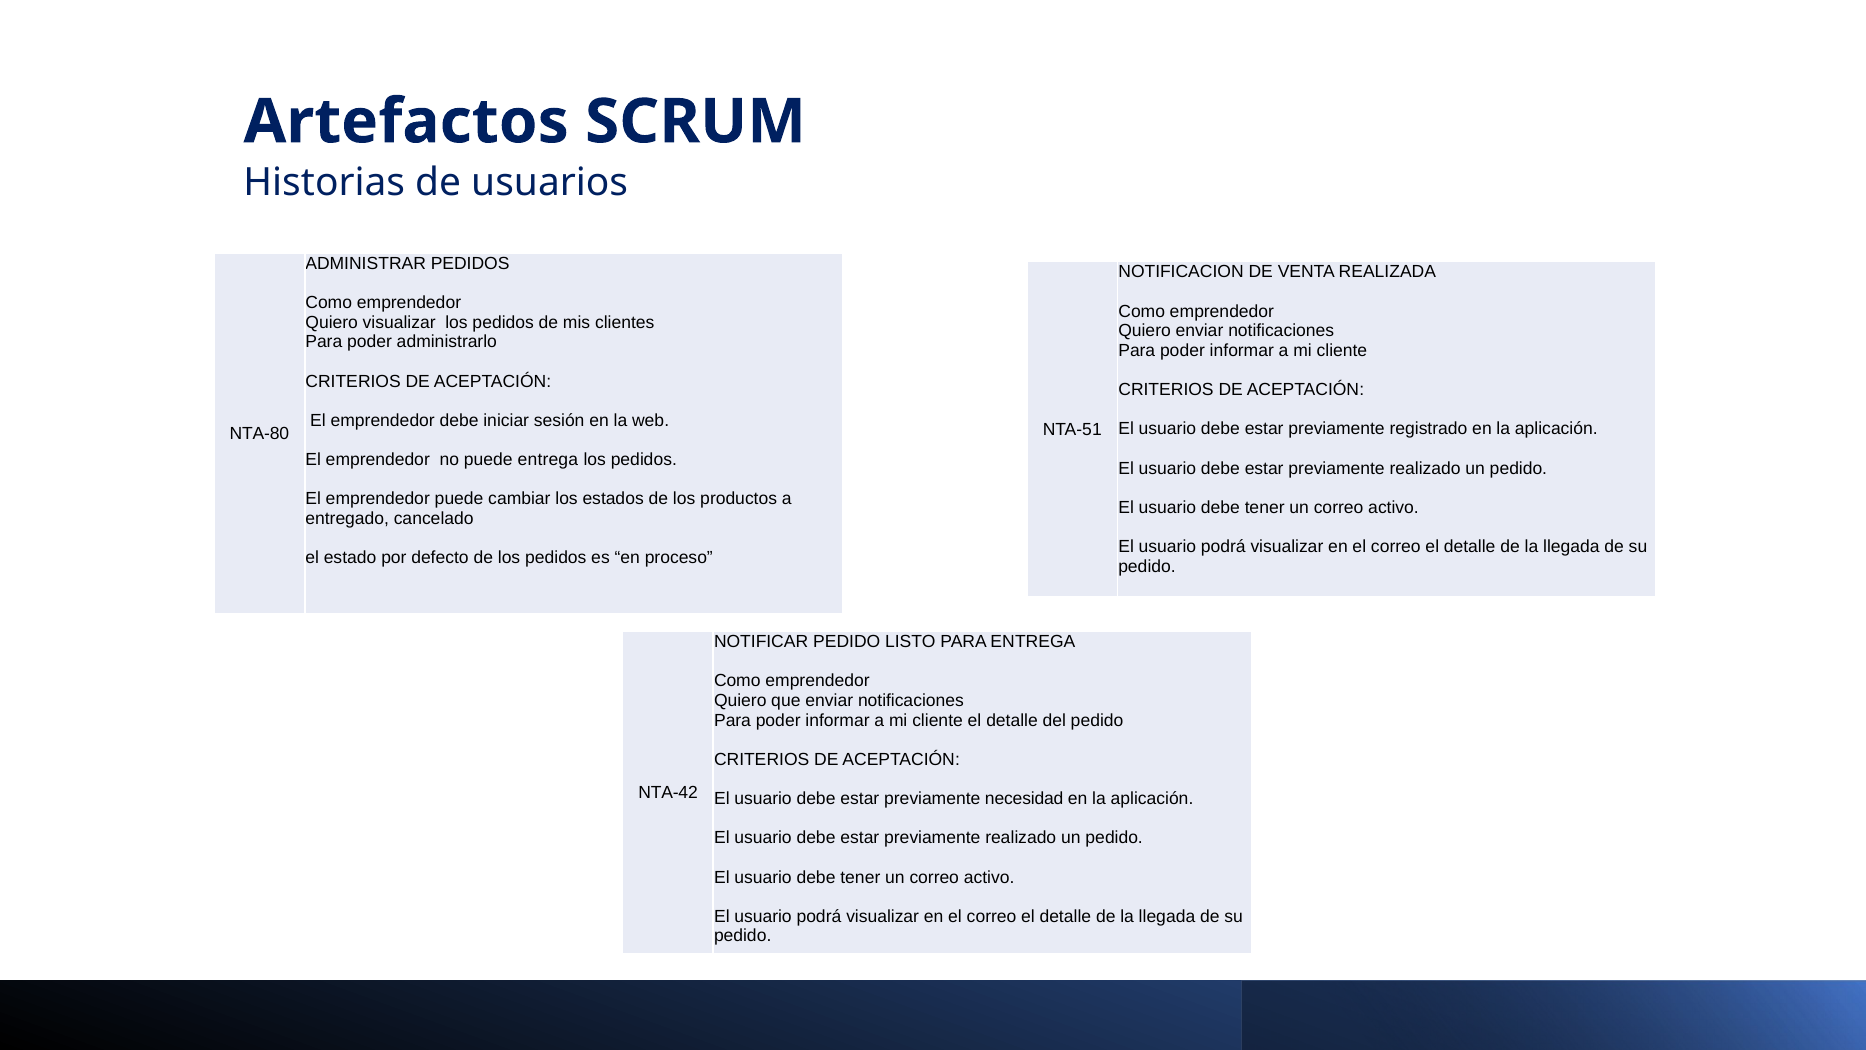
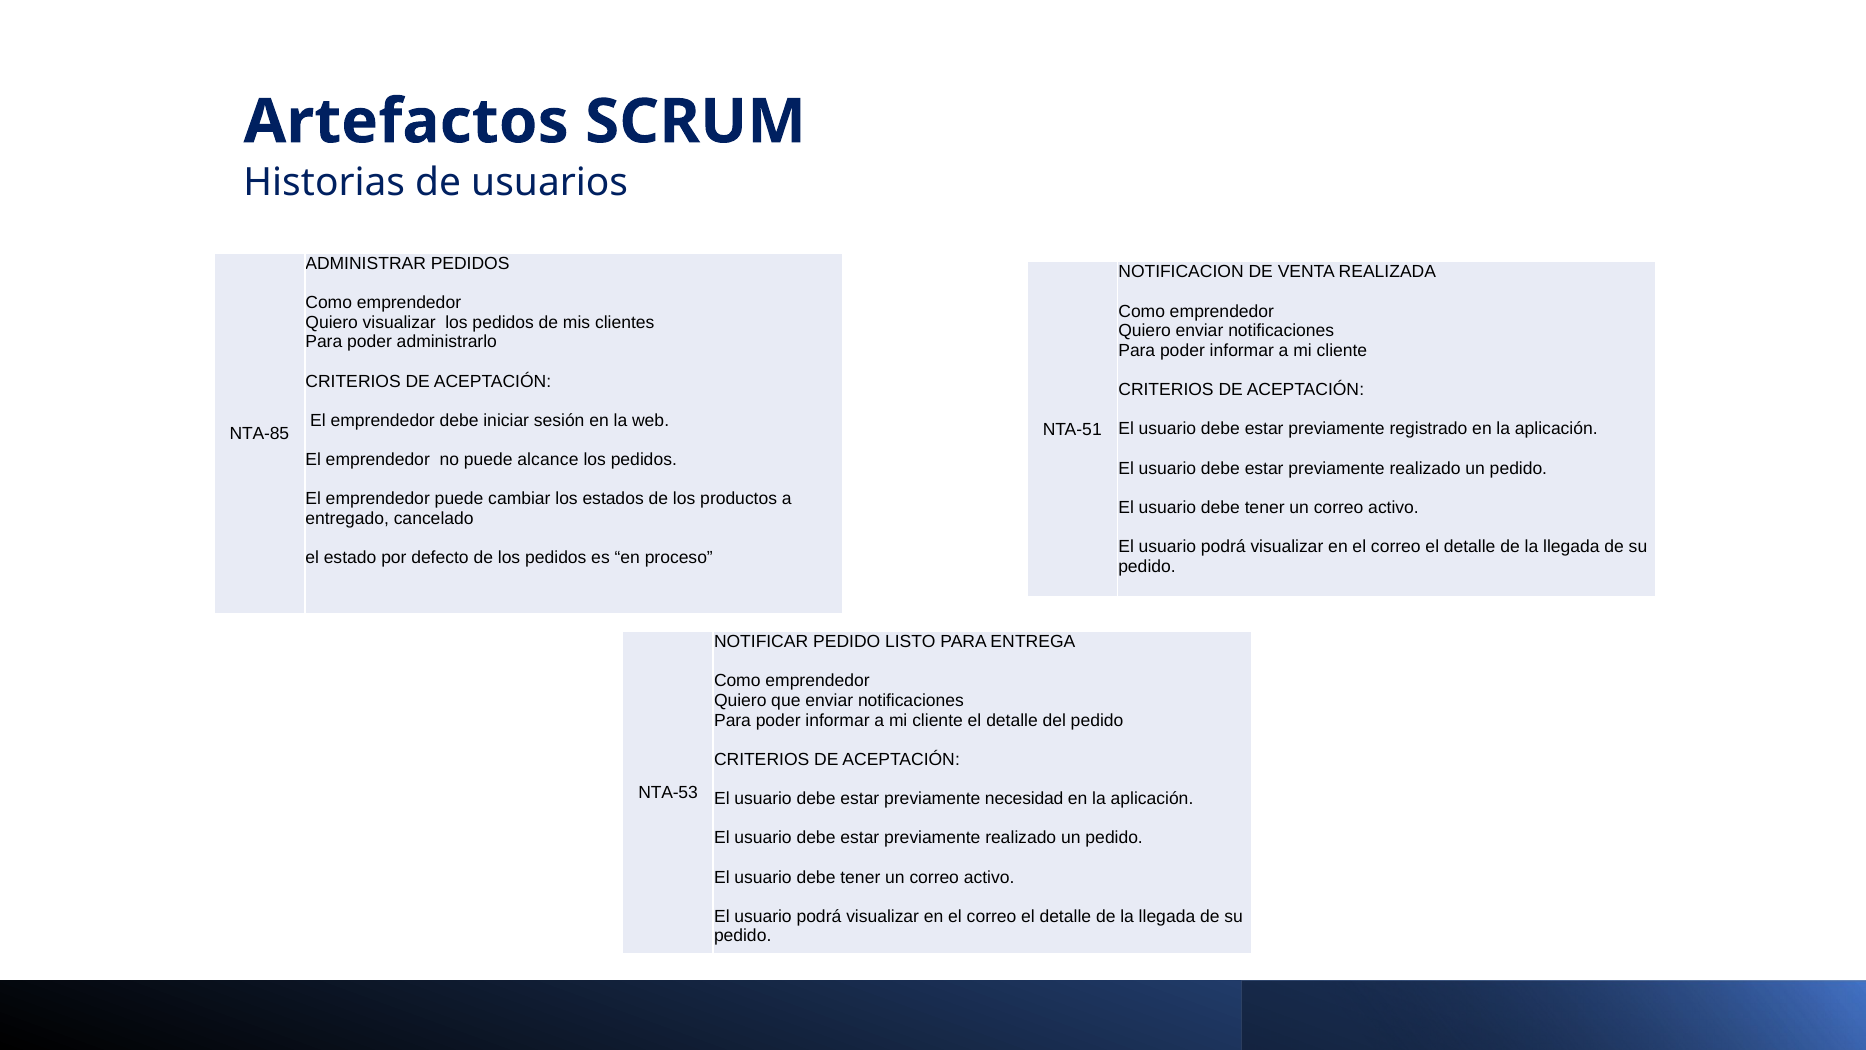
NTA-80: NTA-80 -> NTA-85
puede entrega: entrega -> alcance
NTA-42: NTA-42 -> NTA-53
